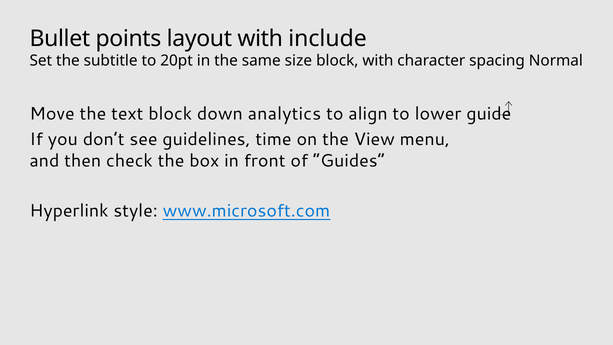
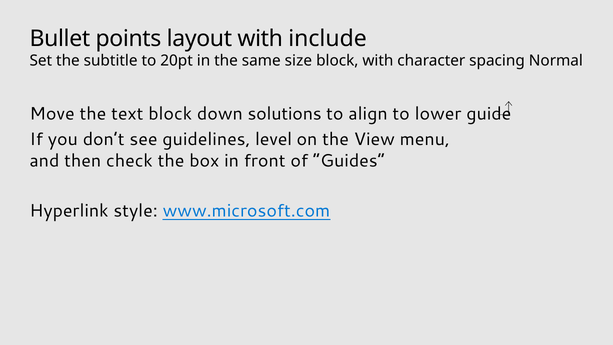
analytics: analytics -> solutions
time: time -> level
